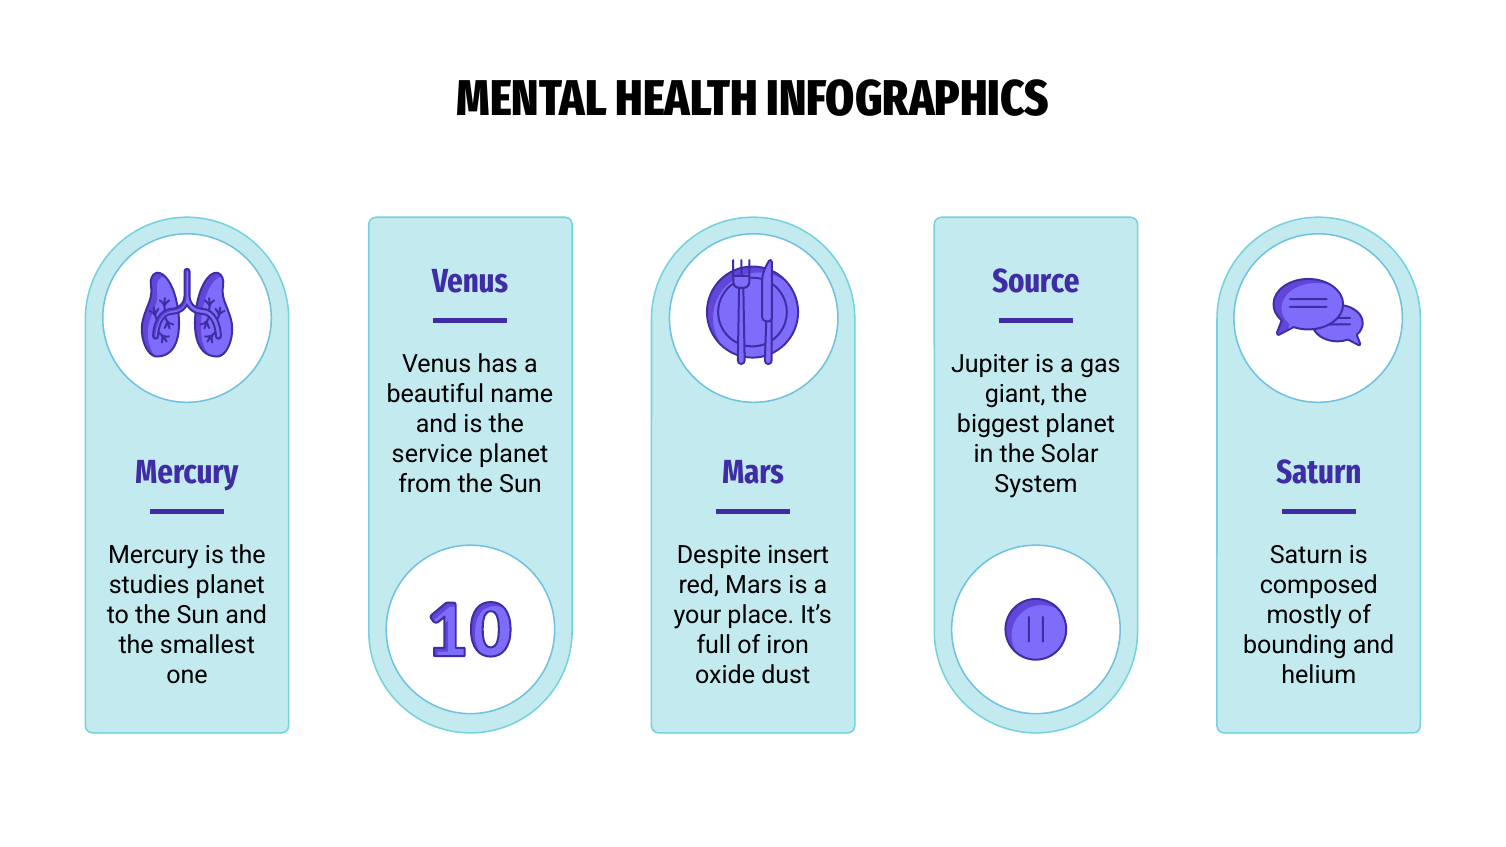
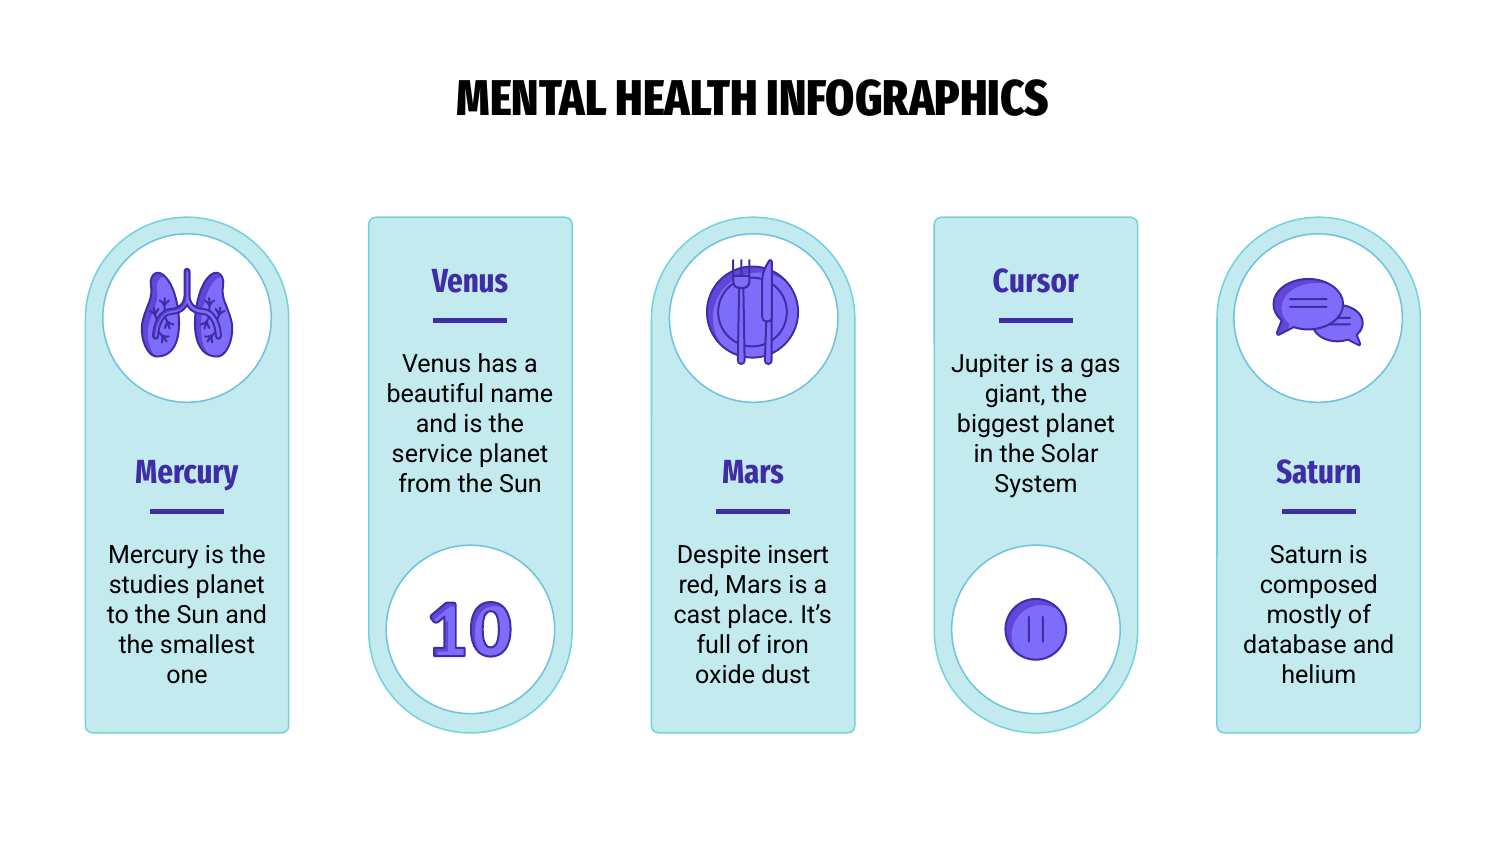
Source: Source -> Cursor
your: your -> cast
bounding: bounding -> database
